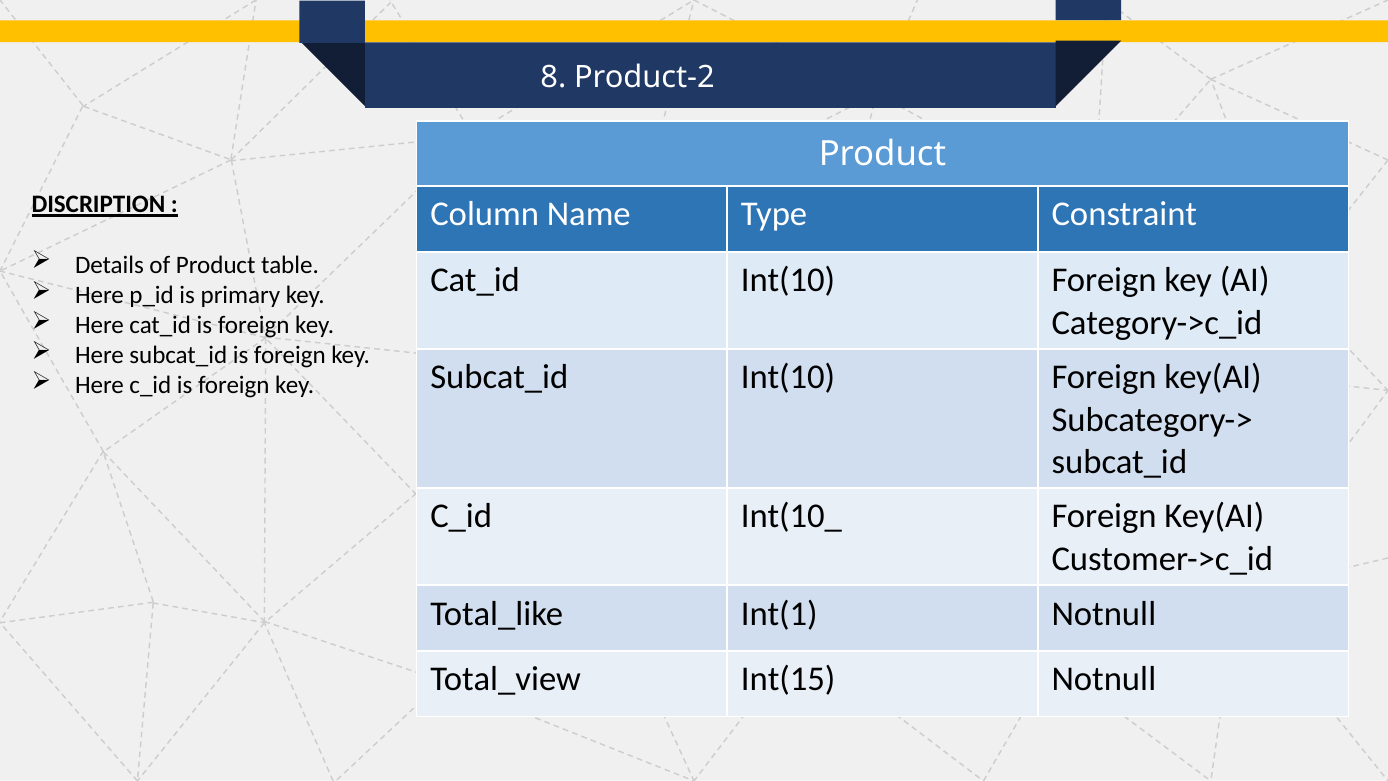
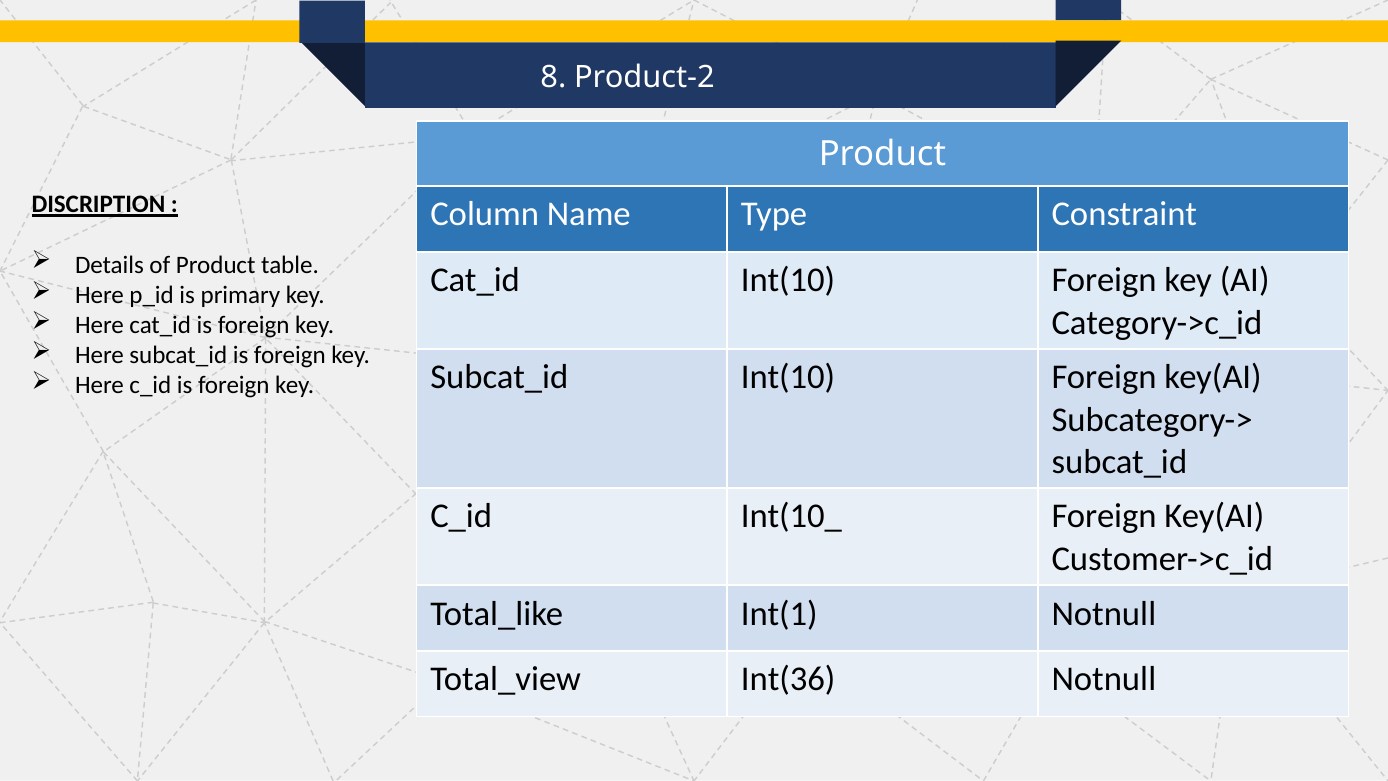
Int(15: Int(15 -> Int(36
